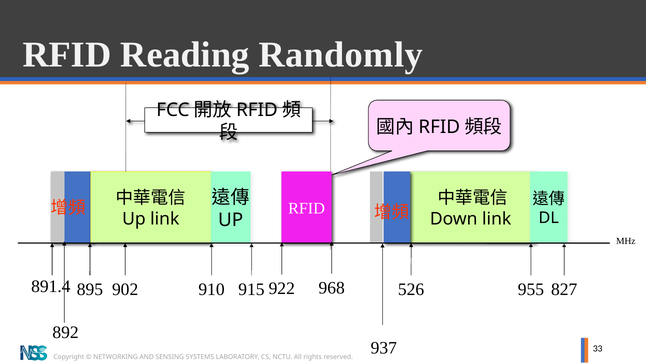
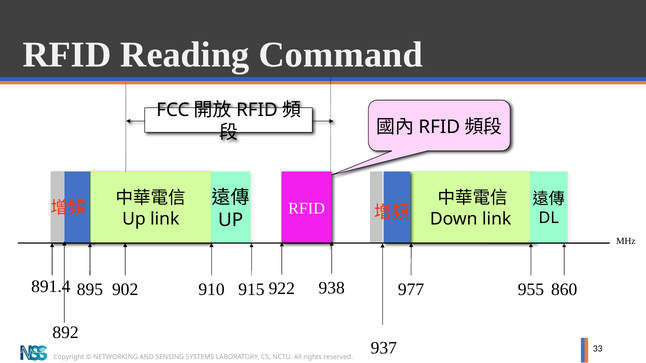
Randomly: Randomly -> Command
968: 968 -> 938
526: 526 -> 977
827: 827 -> 860
